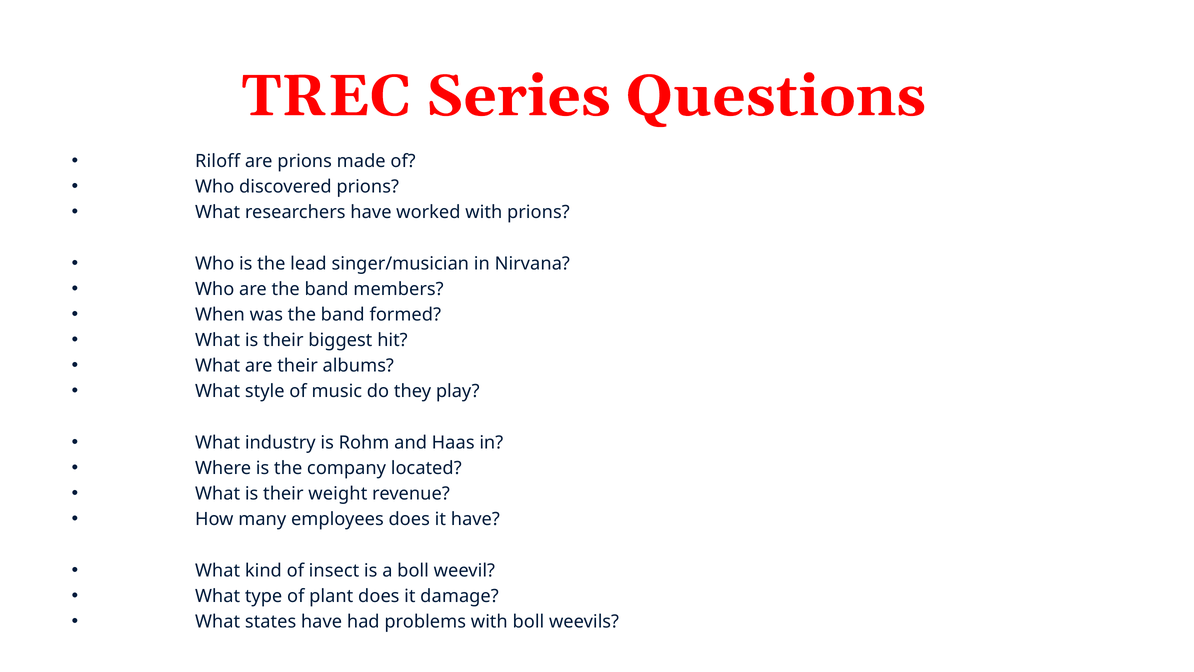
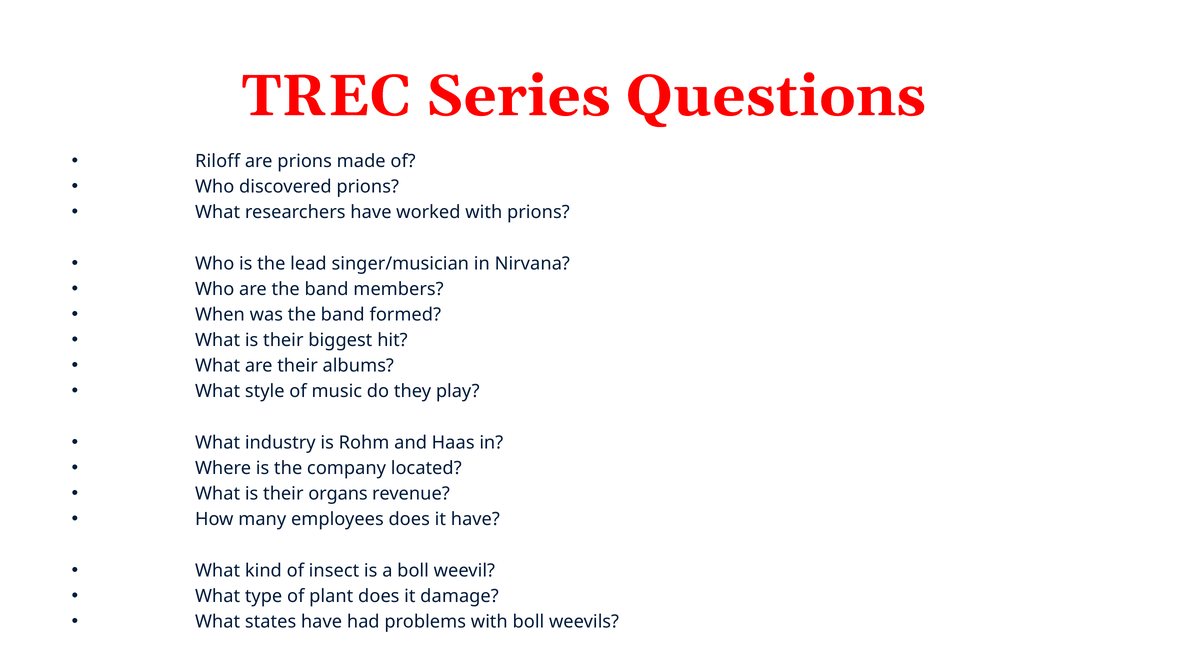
weight: weight -> organs
